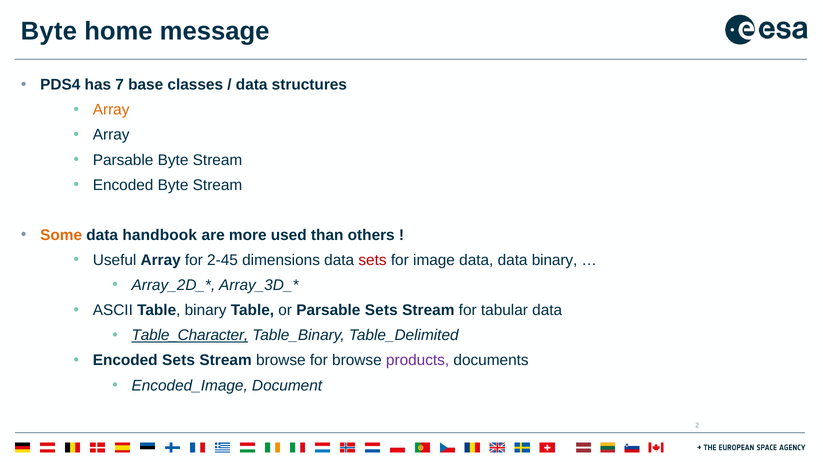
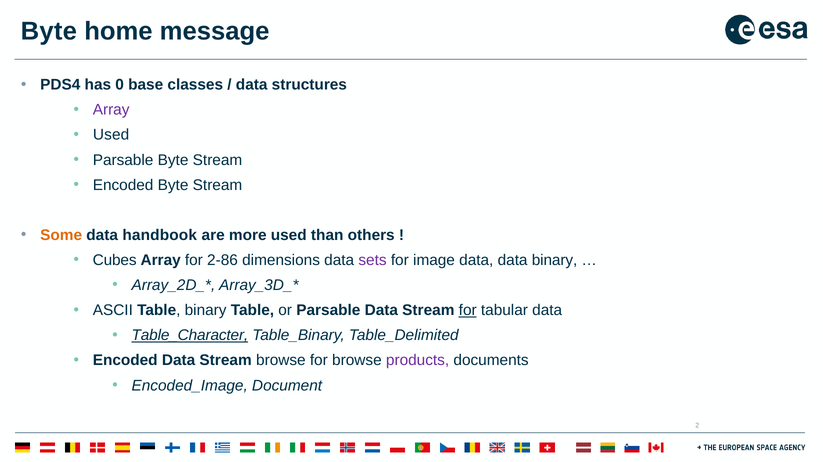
7: 7 -> 0
Array at (111, 110) colour: orange -> purple
Array at (111, 135): Array -> Used
Useful: Useful -> Cubes
2-45: 2-45 -> 2-86
sets at (373, 260) colour: red -> purple
Parsable Sets: Sets -> Data
for at (468, 310) underline: none -> present
Encoded Sets: Sets -> Data
